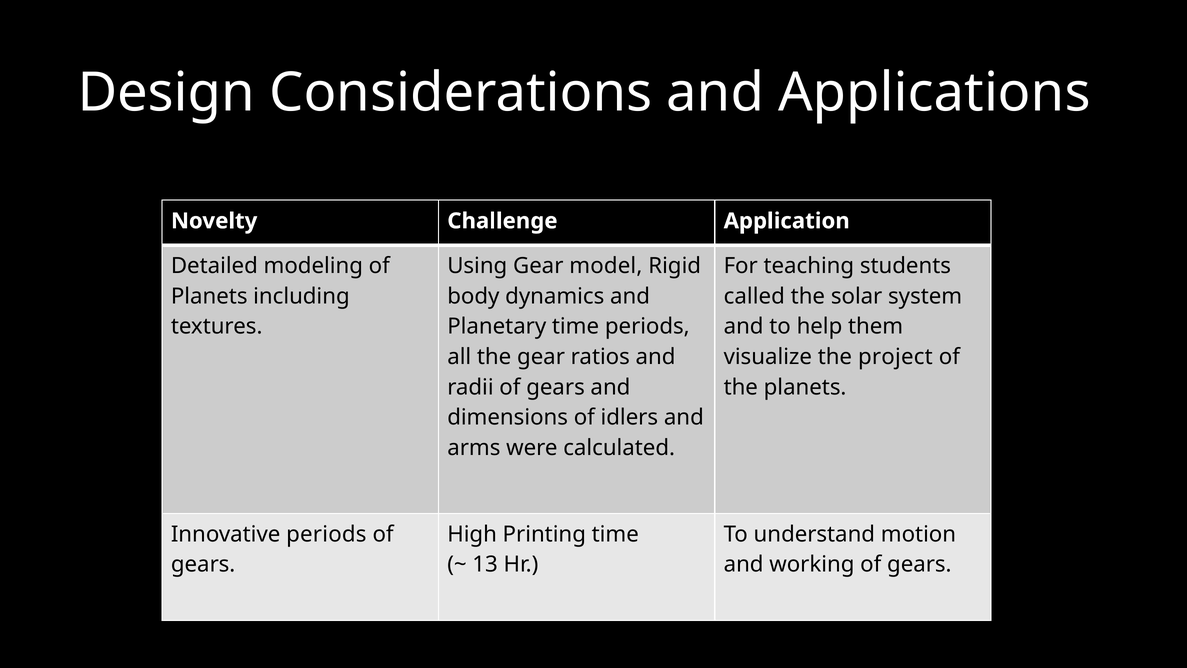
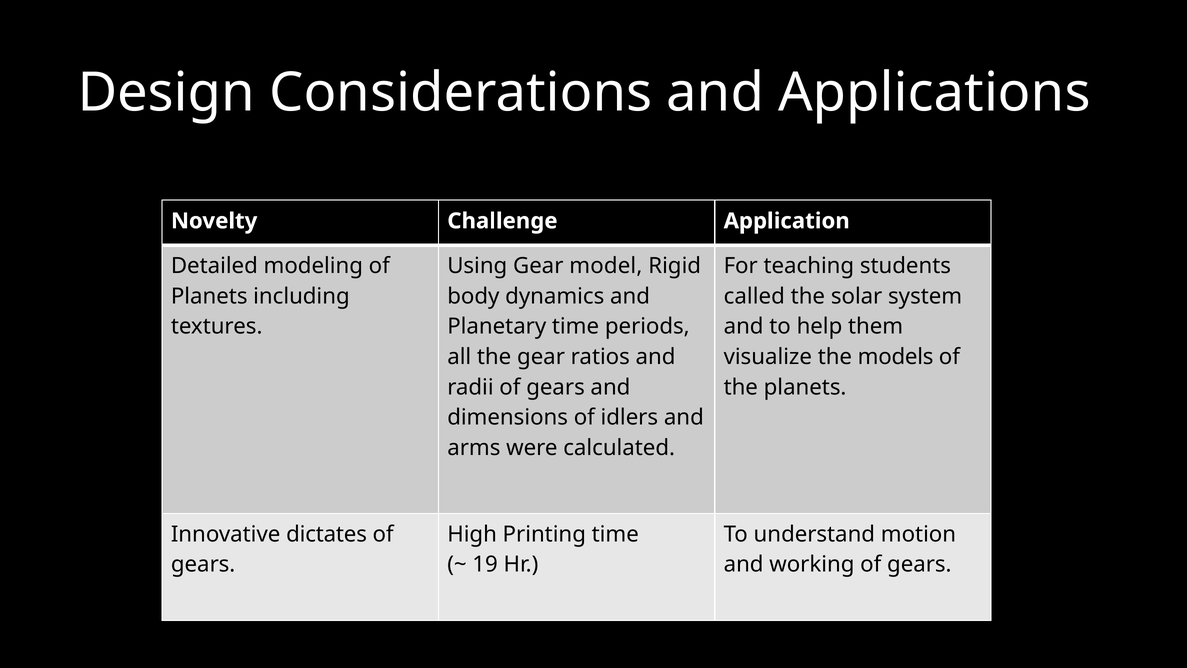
project: project -> models
Innovative periods: periods -> dictates
13: 13 -> 19
